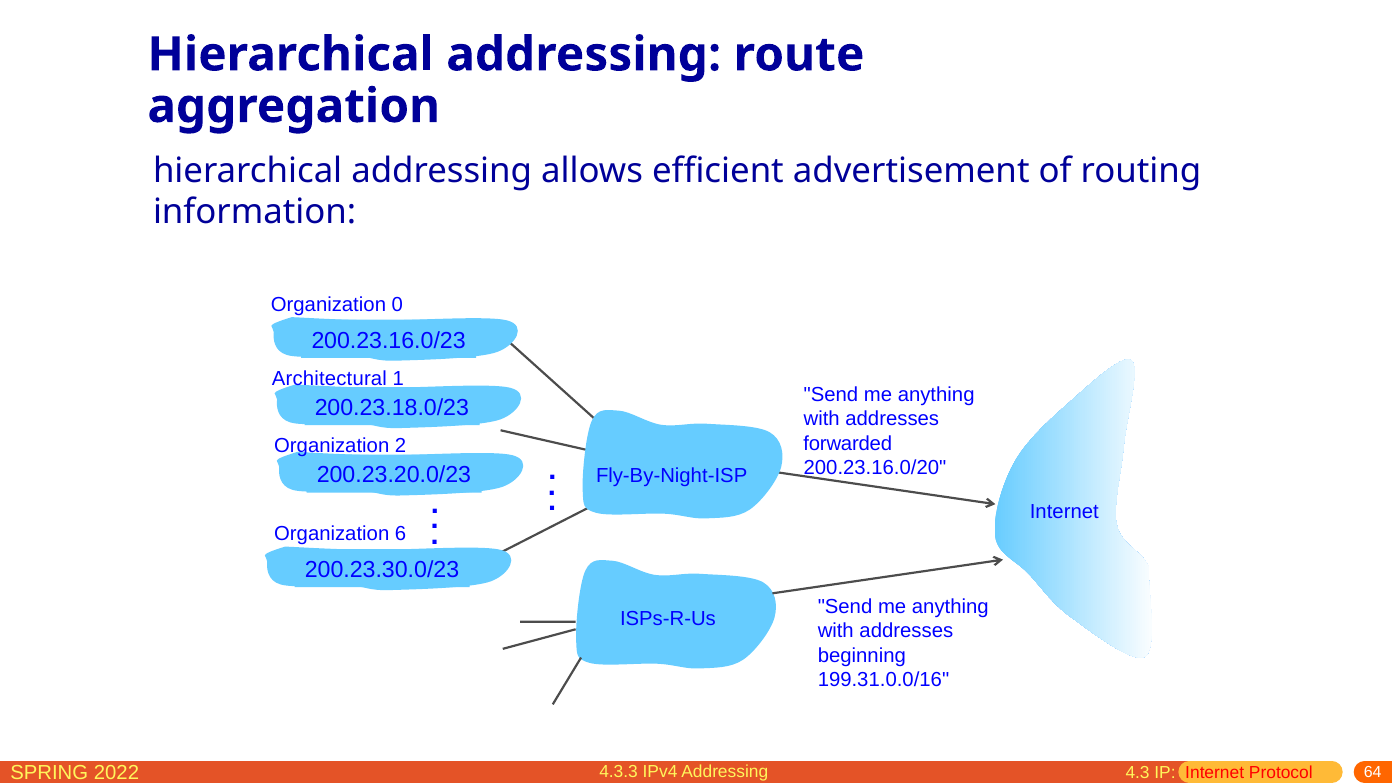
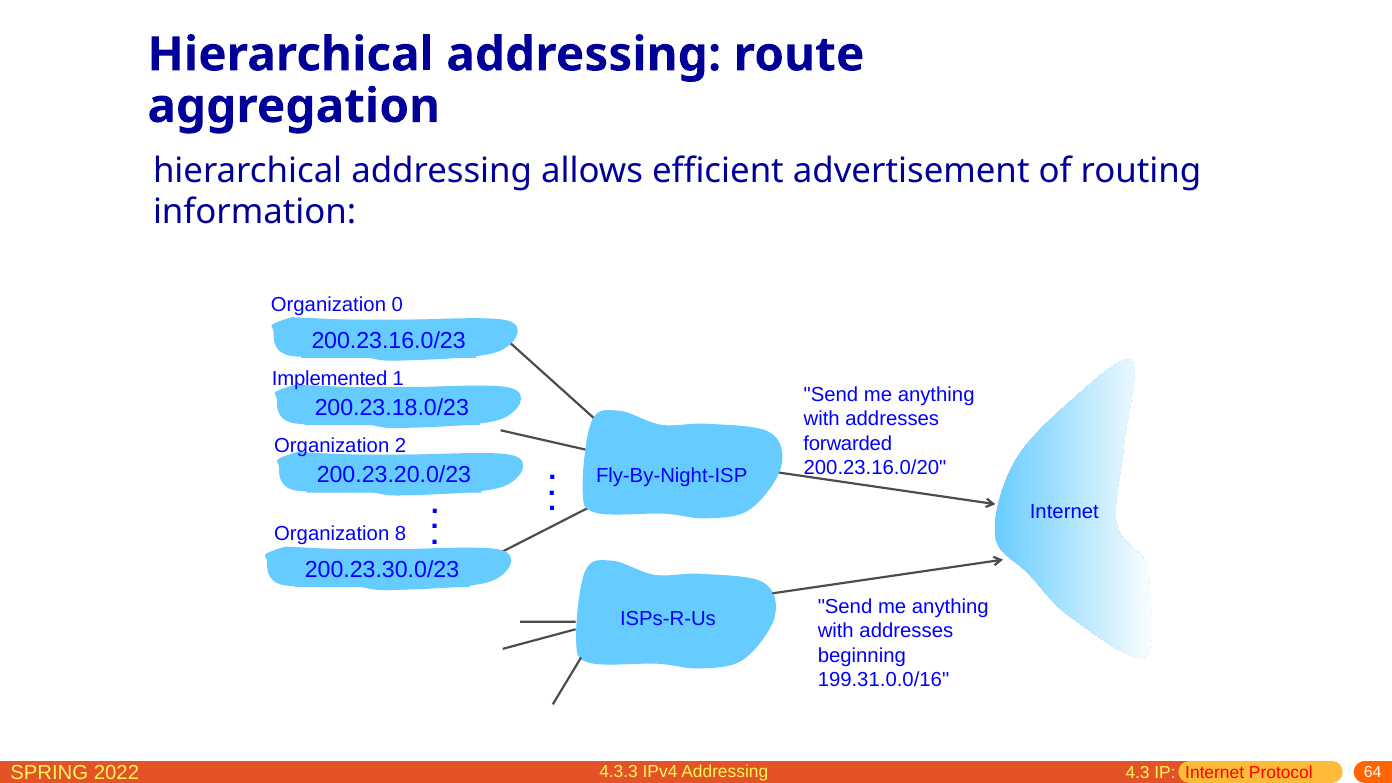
Architectural: Architectural -> Implemented
6: 6 -> 8
